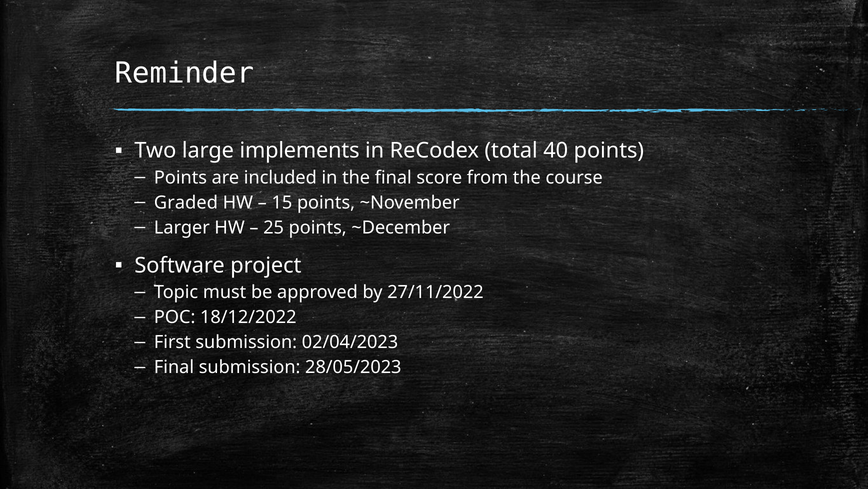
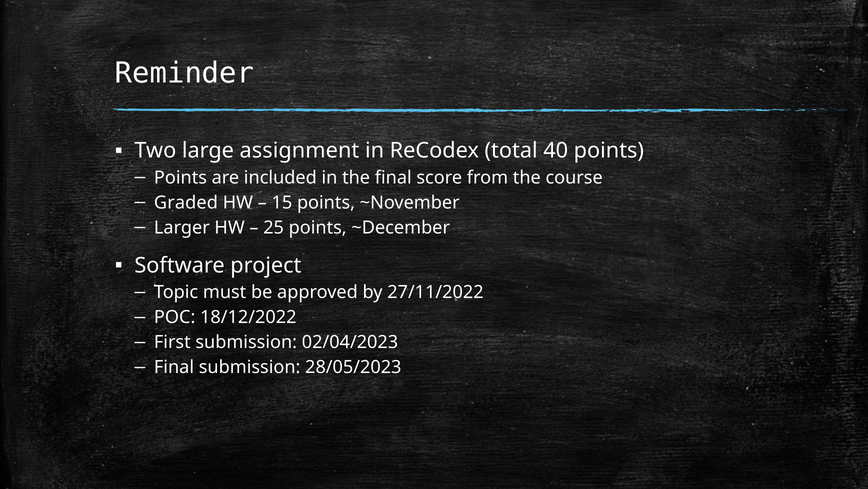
implements: implements -> assignment
